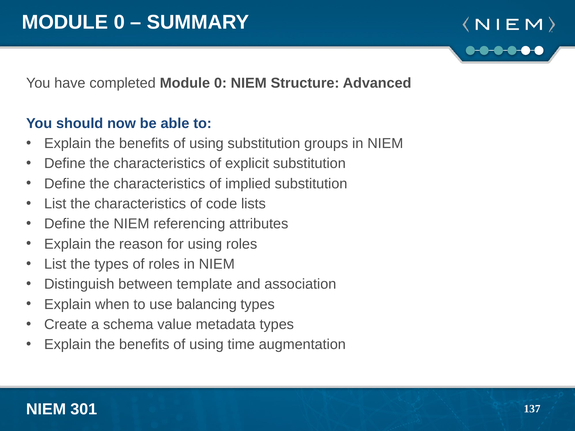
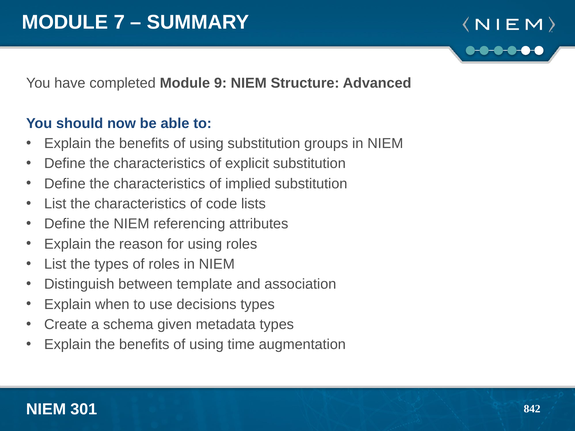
0 at (119, 22): 0 -> 7
completed Module 0: 0 -> 9
balancing: balancing -> decisions
value: value -> given
137: 137 -> 842
